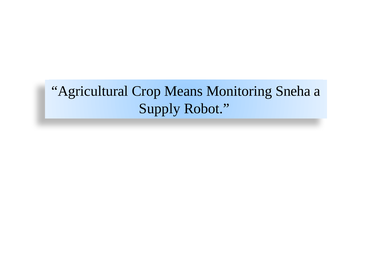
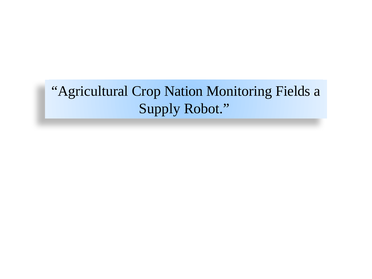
Means: Means -> Nation
Sneha: Sneha -> Fields
